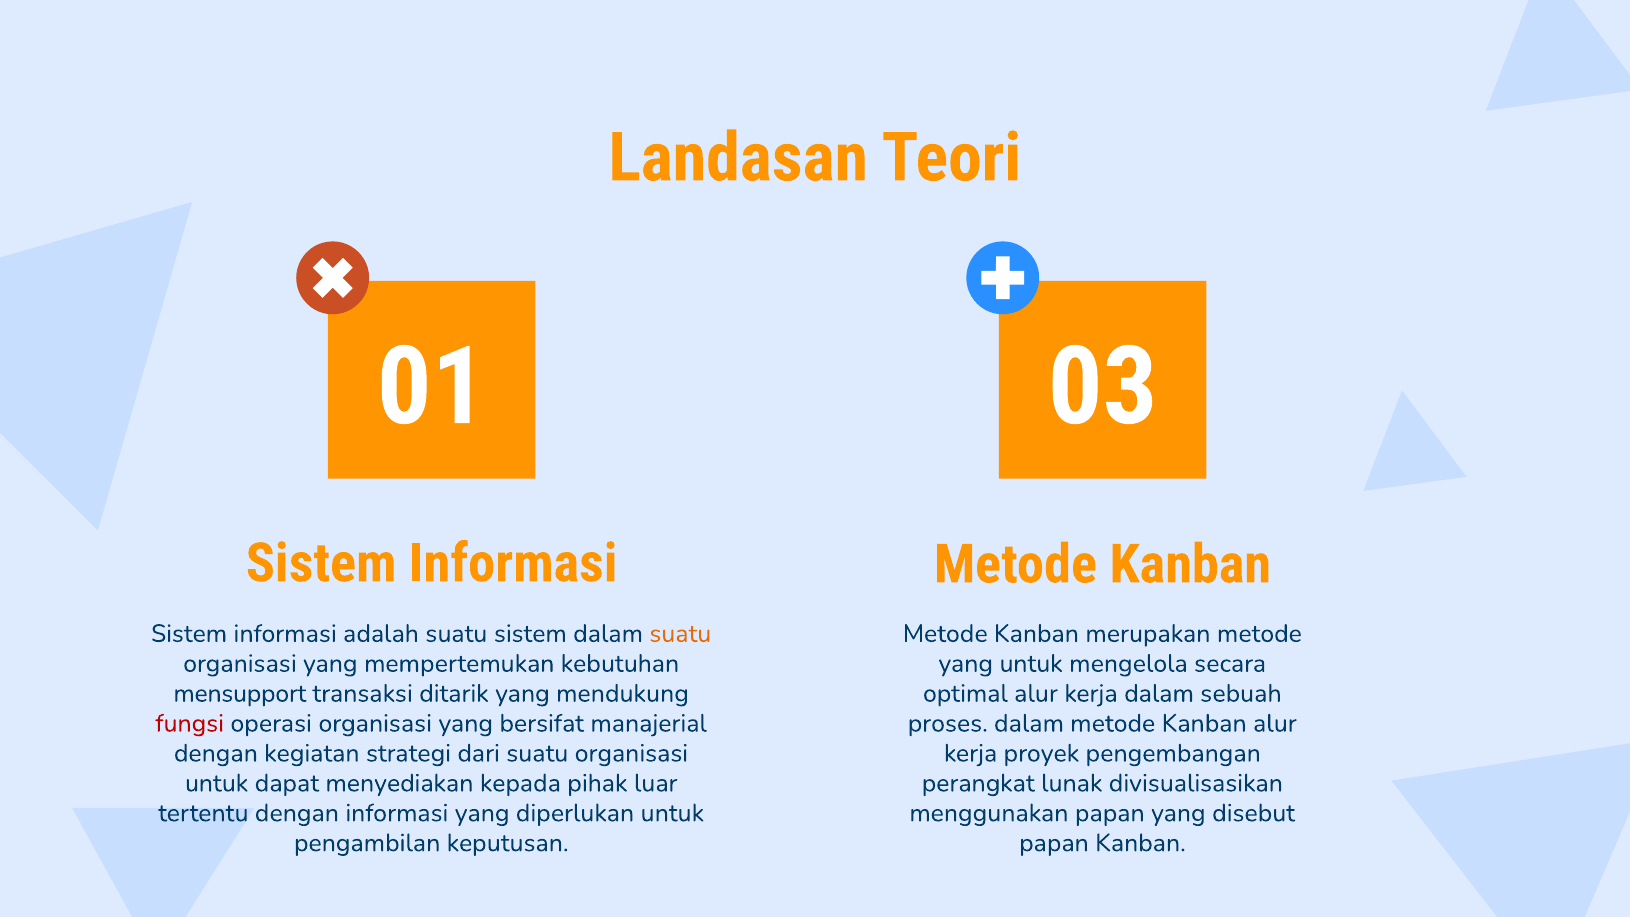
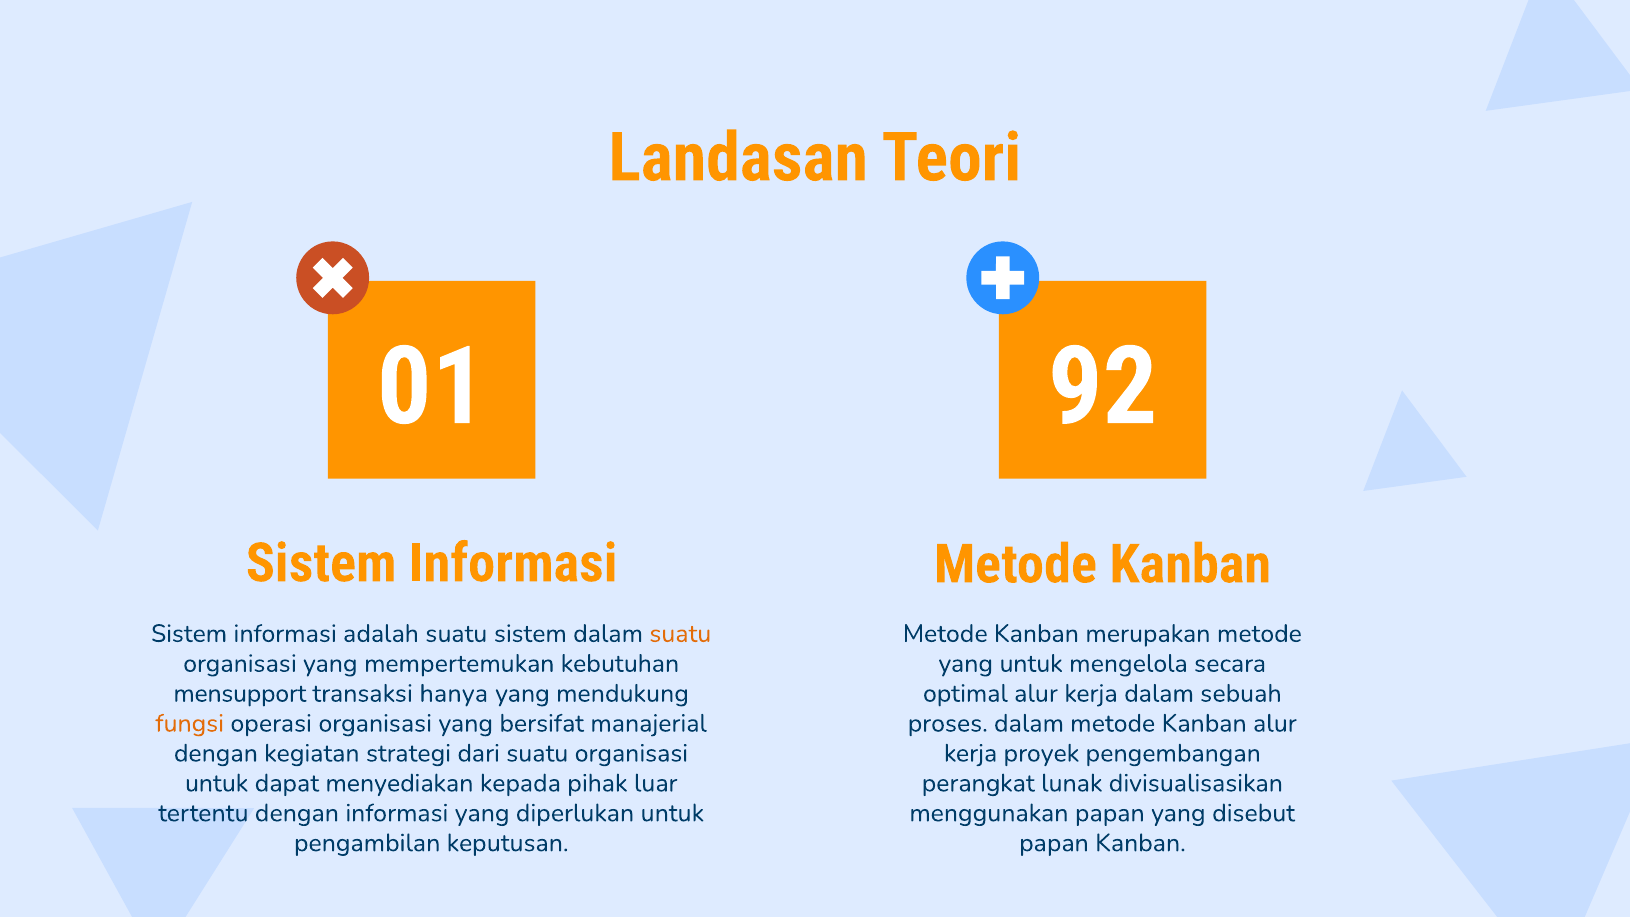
03: 03 -> 92
ditarik: ditarik -> hanya
fungsi colour: red -> orange
